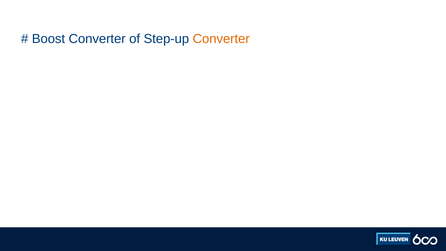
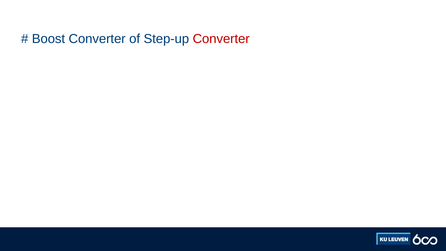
Converter at (221, 39) colour: orange -> red
